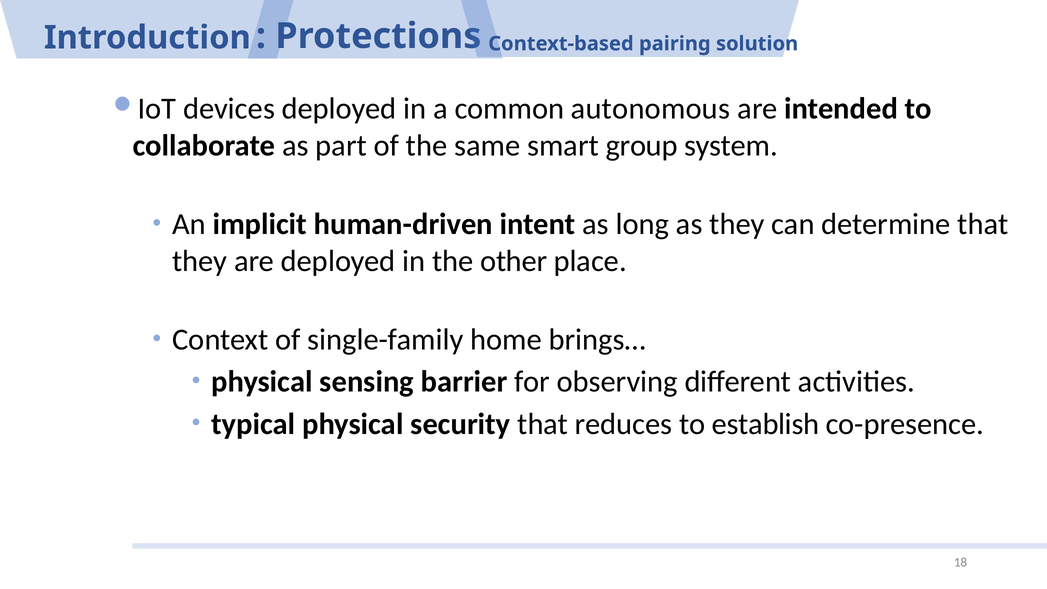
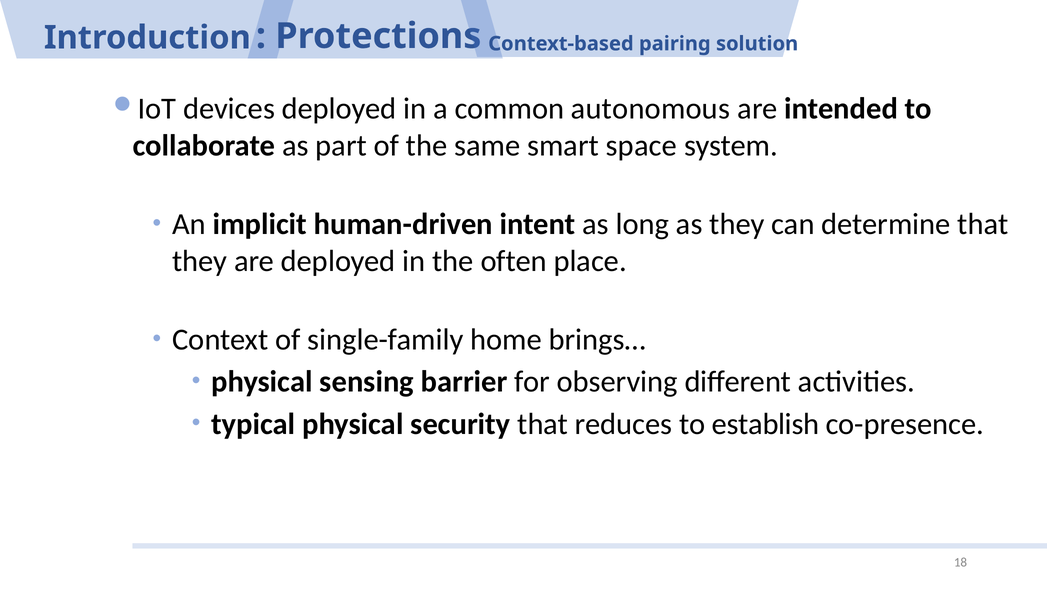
group: group -> space
other: other -> often
